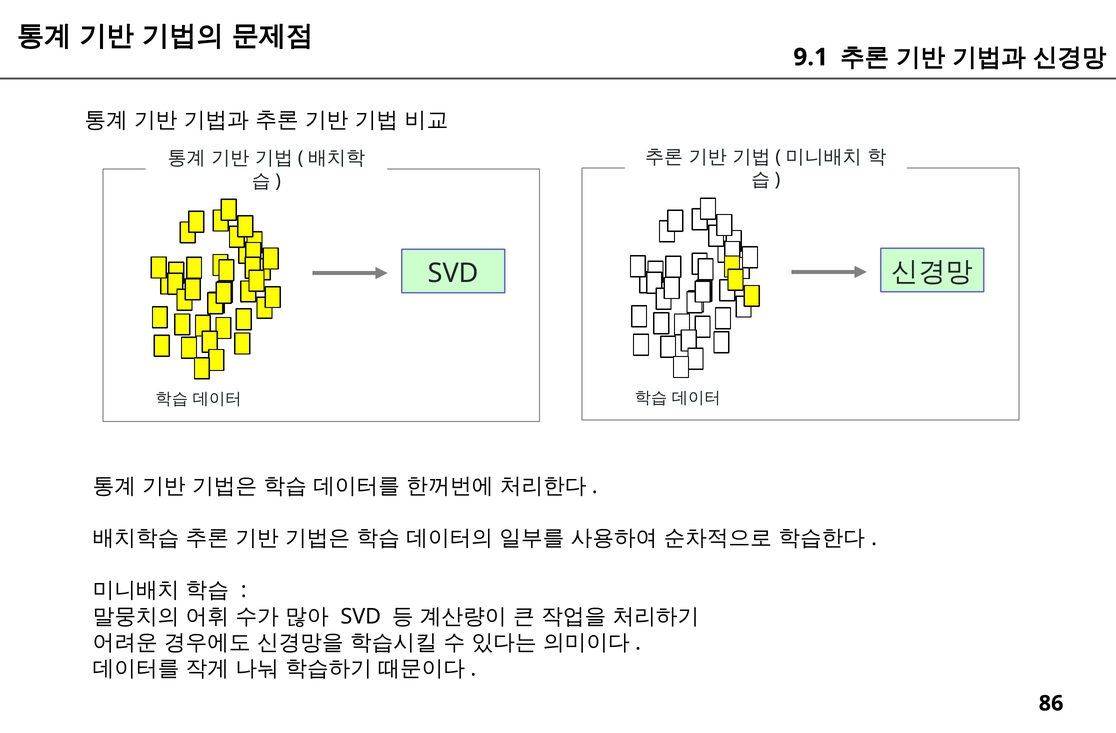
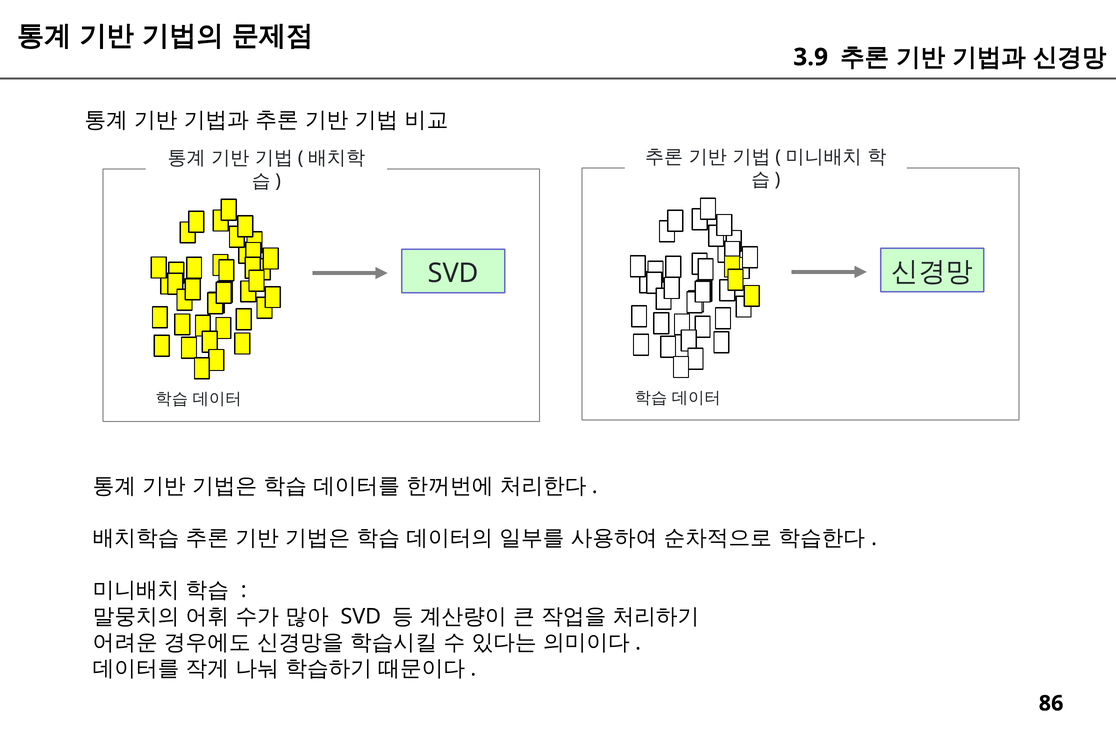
9.1: 9.1 -> 3.9
